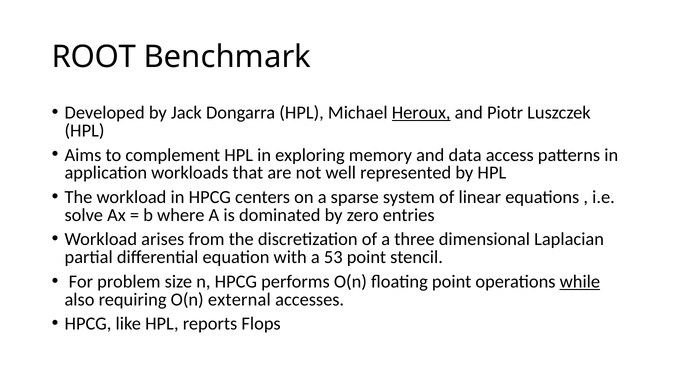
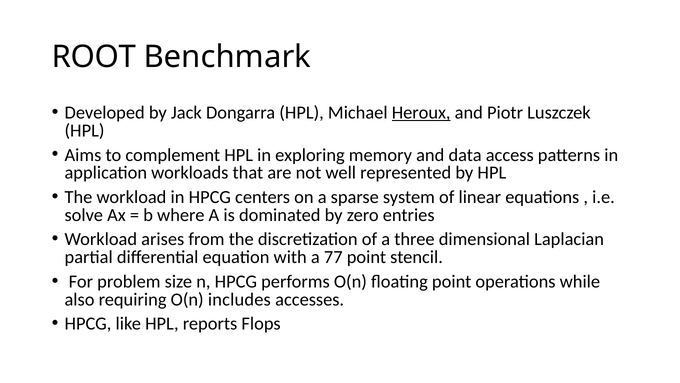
53: 53 -> 77
while underline: present -> none
external: external -> includes
